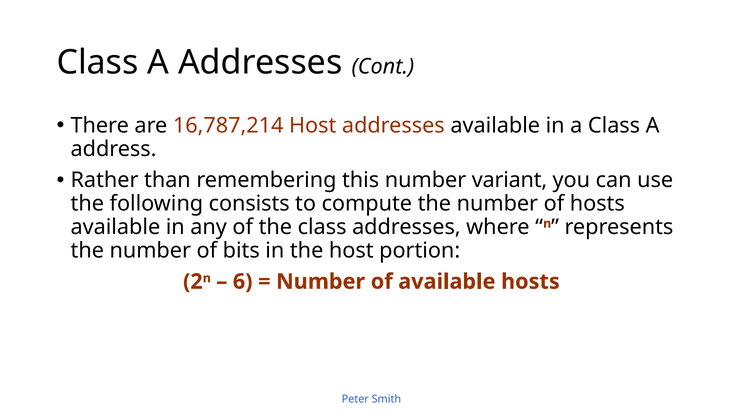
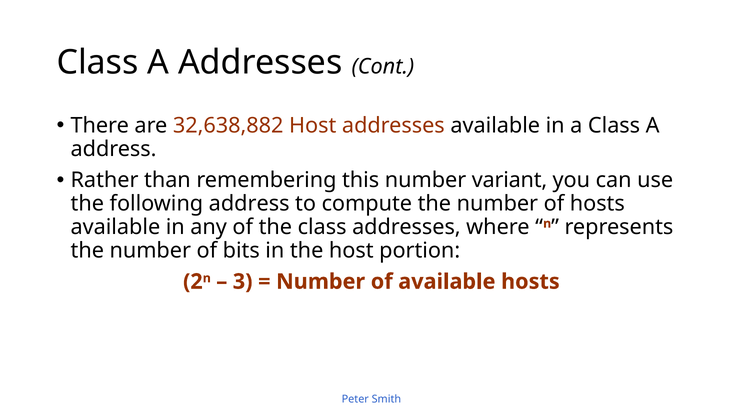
16,787,214: 16,787,214 -> 32,638,882
following consists: consists -> address
6: 6 -> 3
